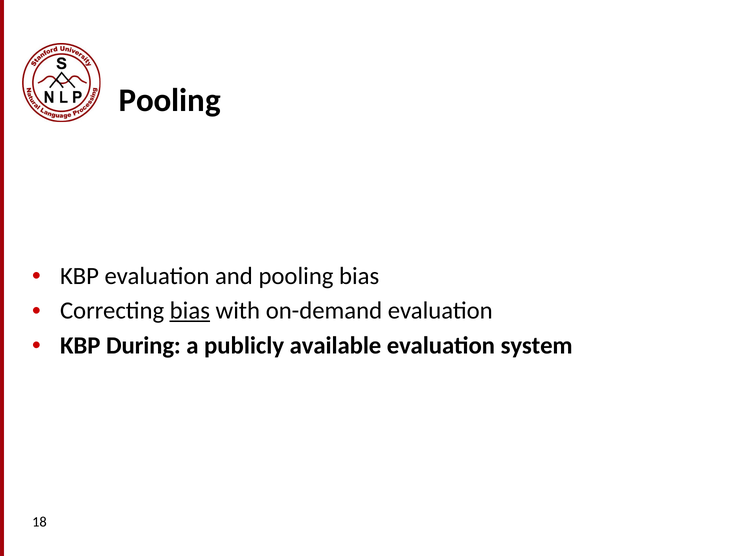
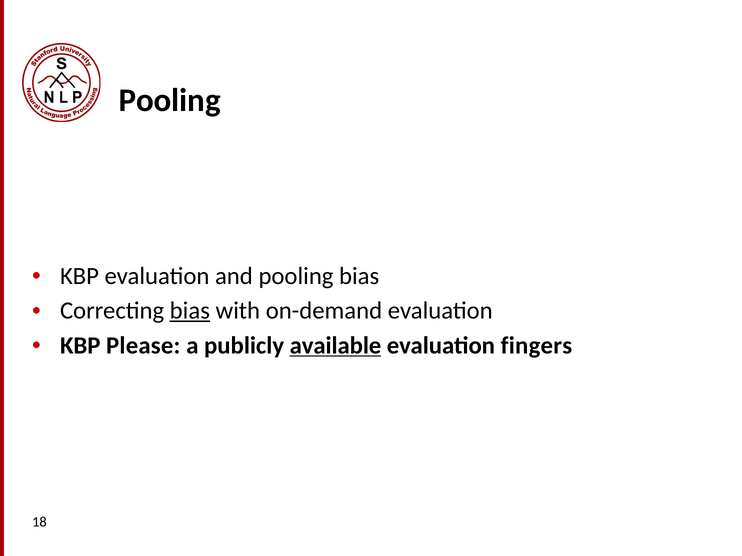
During: During -> Please
available underline: none -> present
system: system -> fingers
